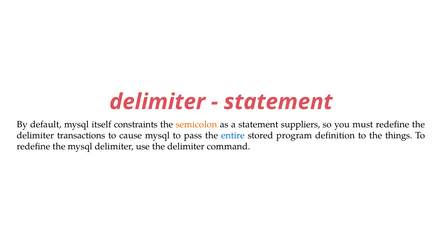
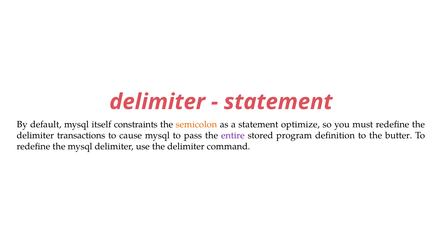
suppliers: suppliers -> optimize
entire colour: blue -> purple
things: things -> butter
